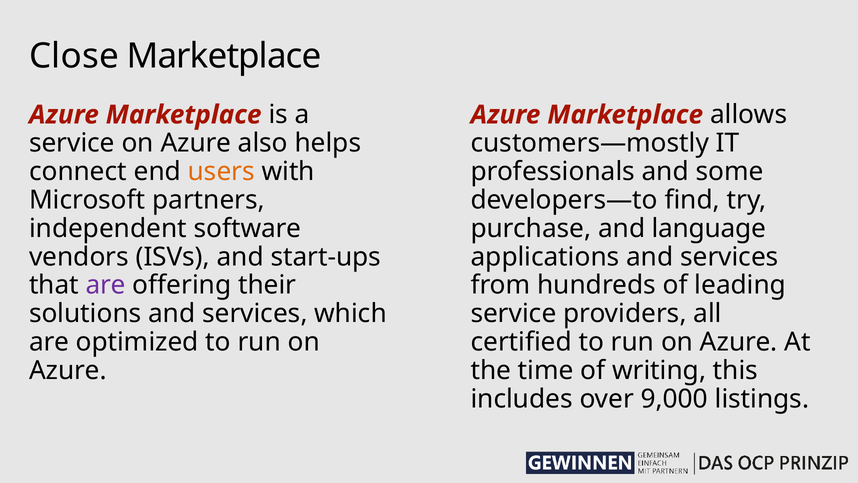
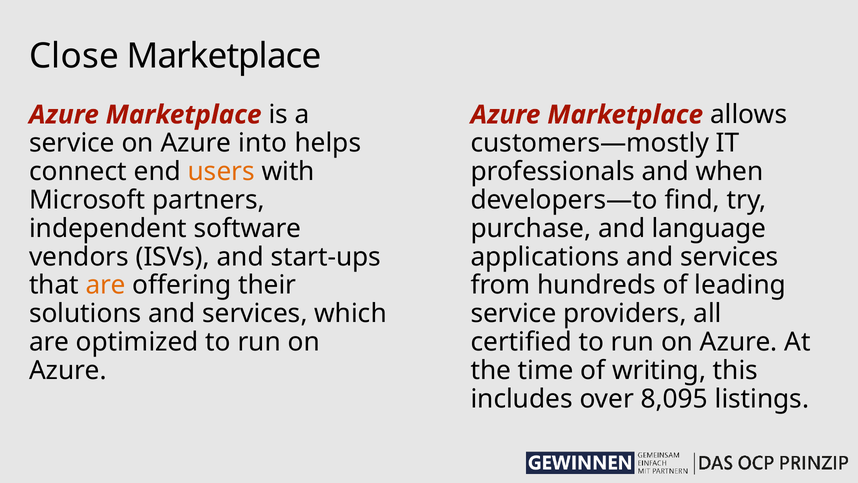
also: also -> into
some: some -> when
are at (106, 285) colour: purple -> orange
9,000: 9,000 -> 8,095
